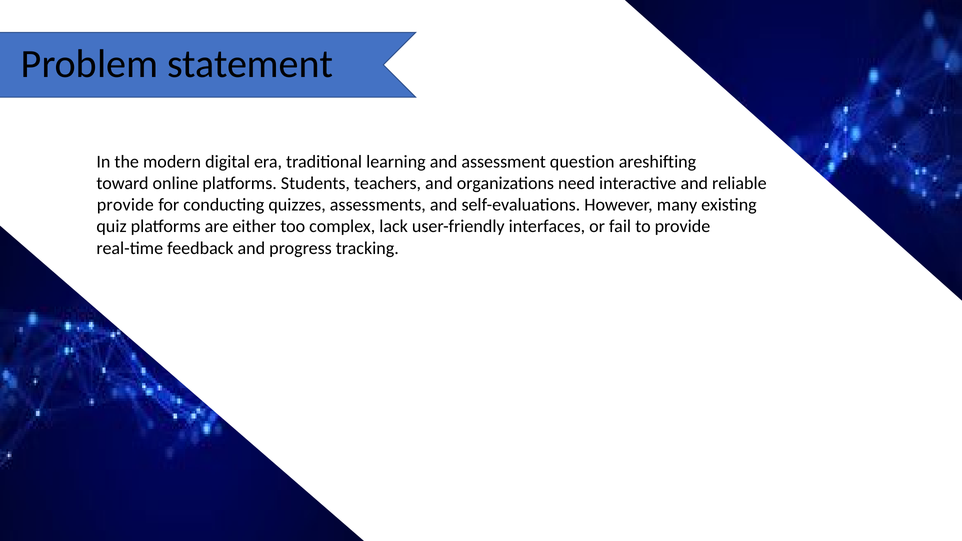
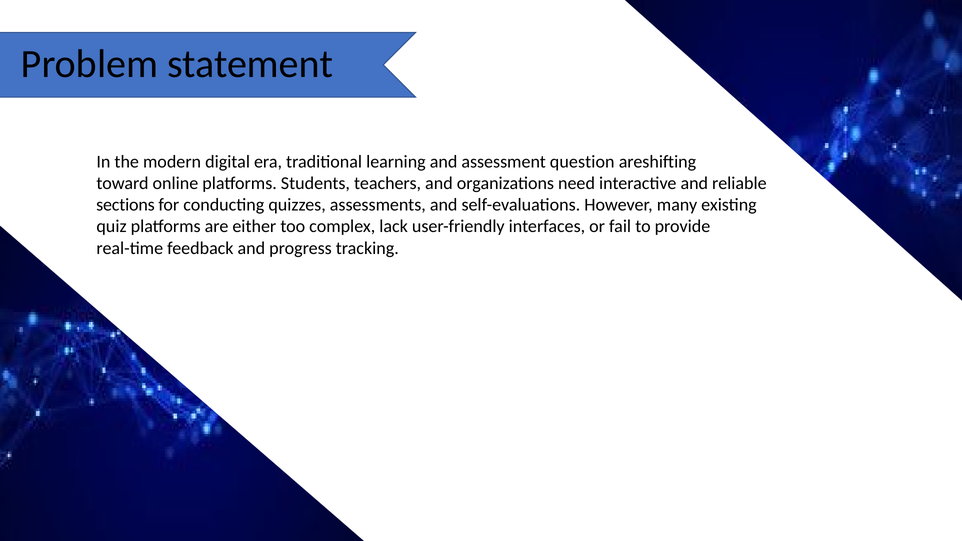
provide at (125, 205): provide -> sections
